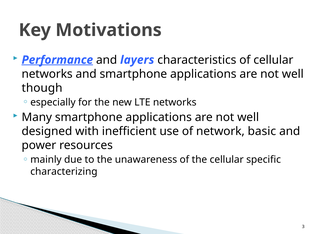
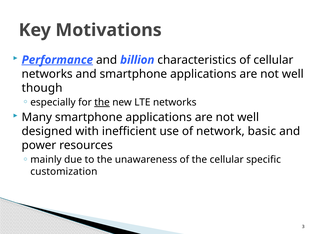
layers: layers -> billion
the at (102, 102) underline: none -> present
characterizing: characterizing -> customization
